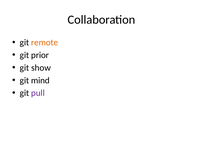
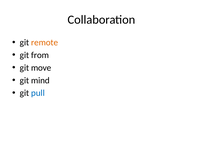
prior: prior -> from
show: show -> move
pull colour: purple -> blue
